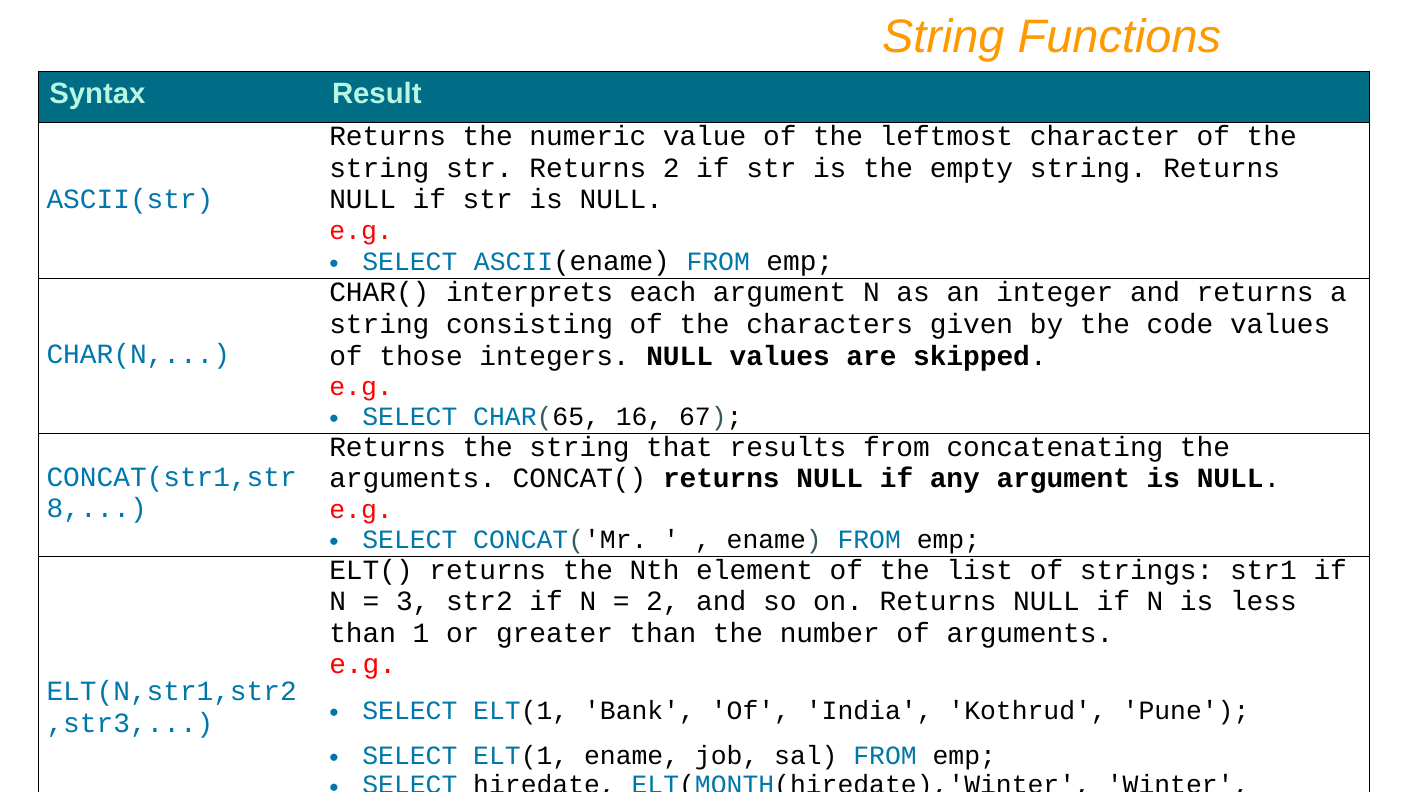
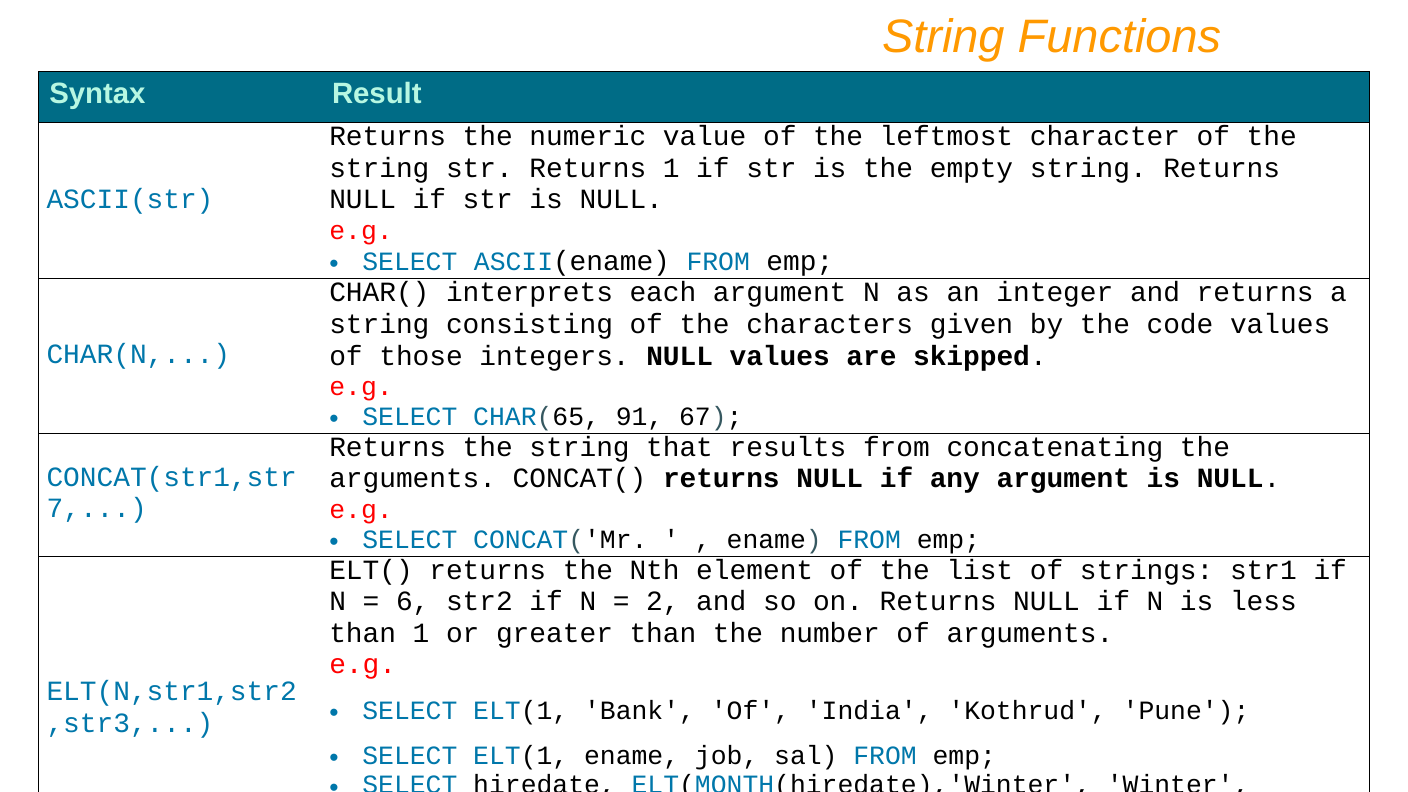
Returns 2: 2 -> 1
16: 16 -> 91
8: 8 -> 7
3: 3 -> 6
